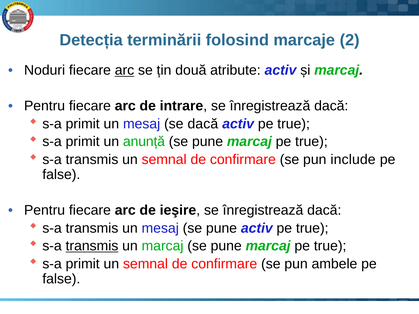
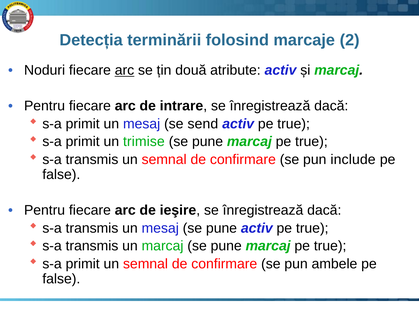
se dacă: dacă -> send
anunță: anunță -> trimise
transmis at (92, 246) underline: present -> none
